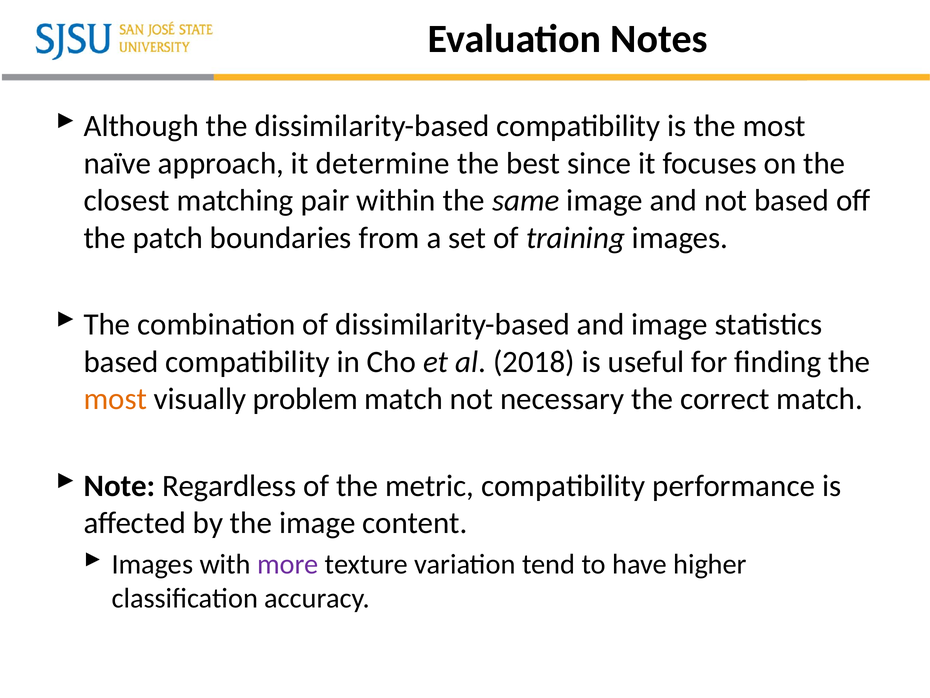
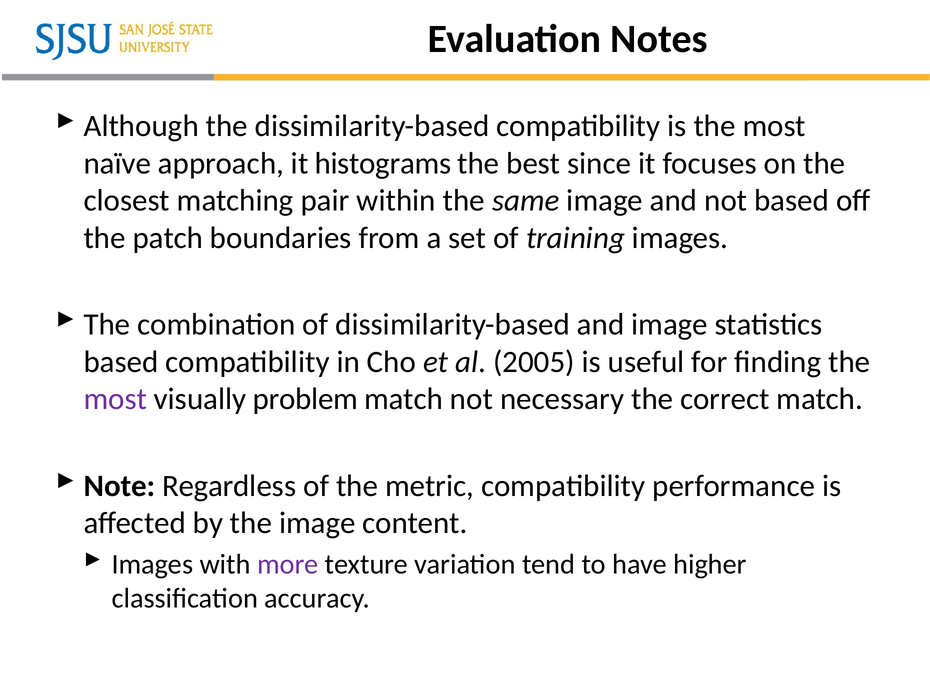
determine: determine -> histograms
2018: 2018 -> 2005
most at (115, 399) colour: orange -> purple
